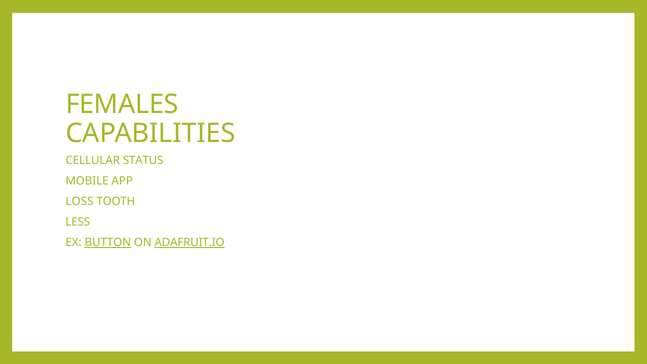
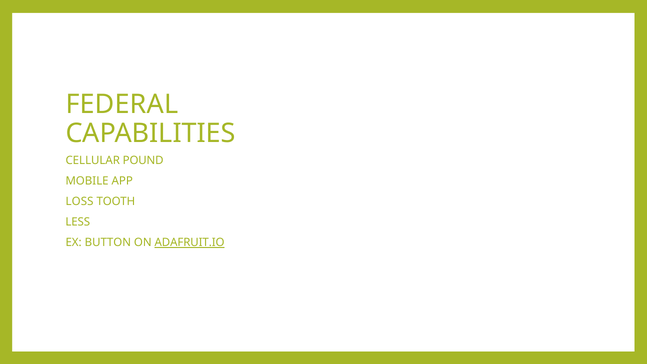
FEMALES: FEMALES -> FEDERAL
STATUS: STATUS -> POUND
BUTTON underline: present -> none
